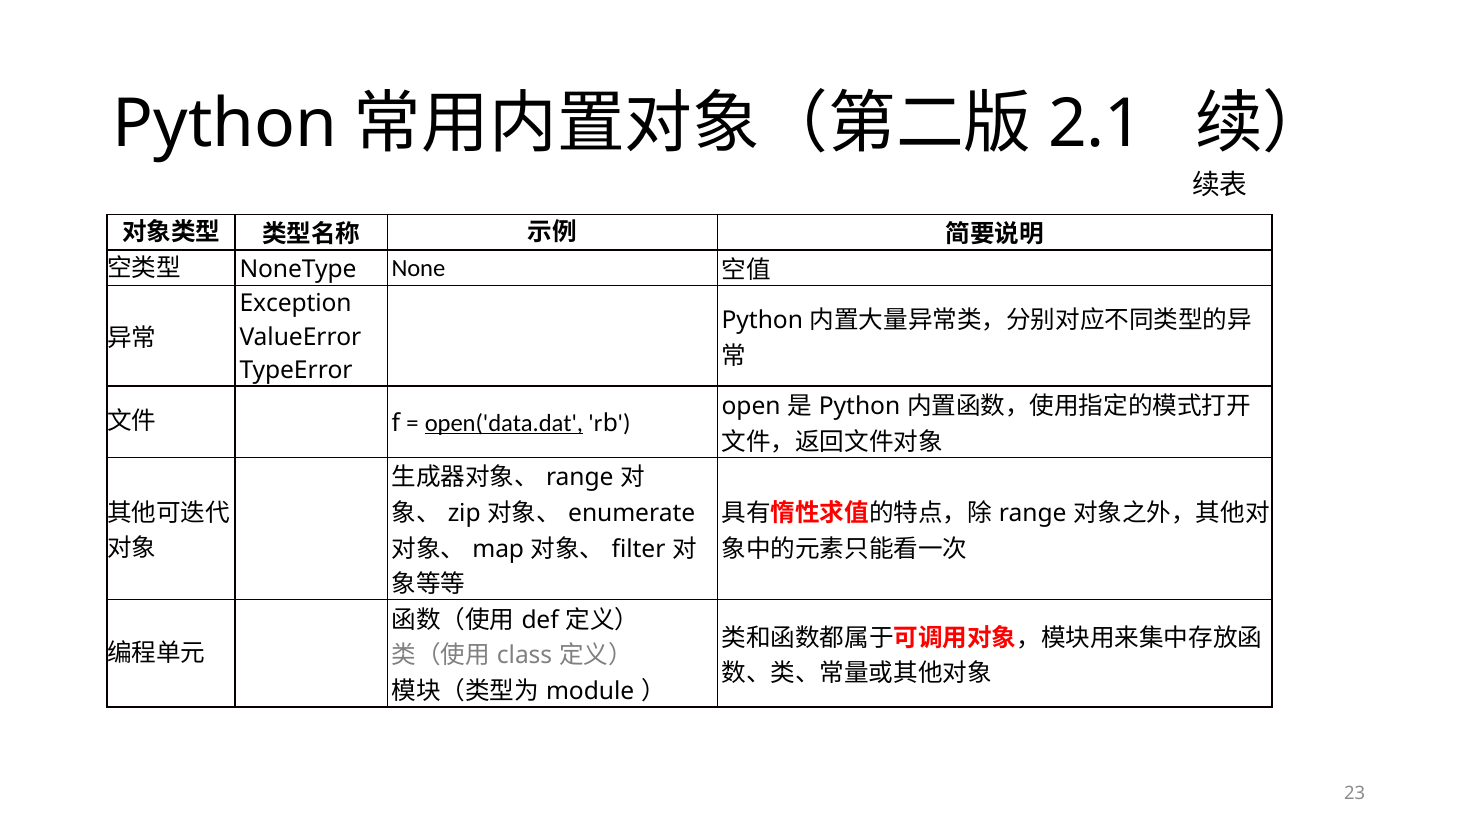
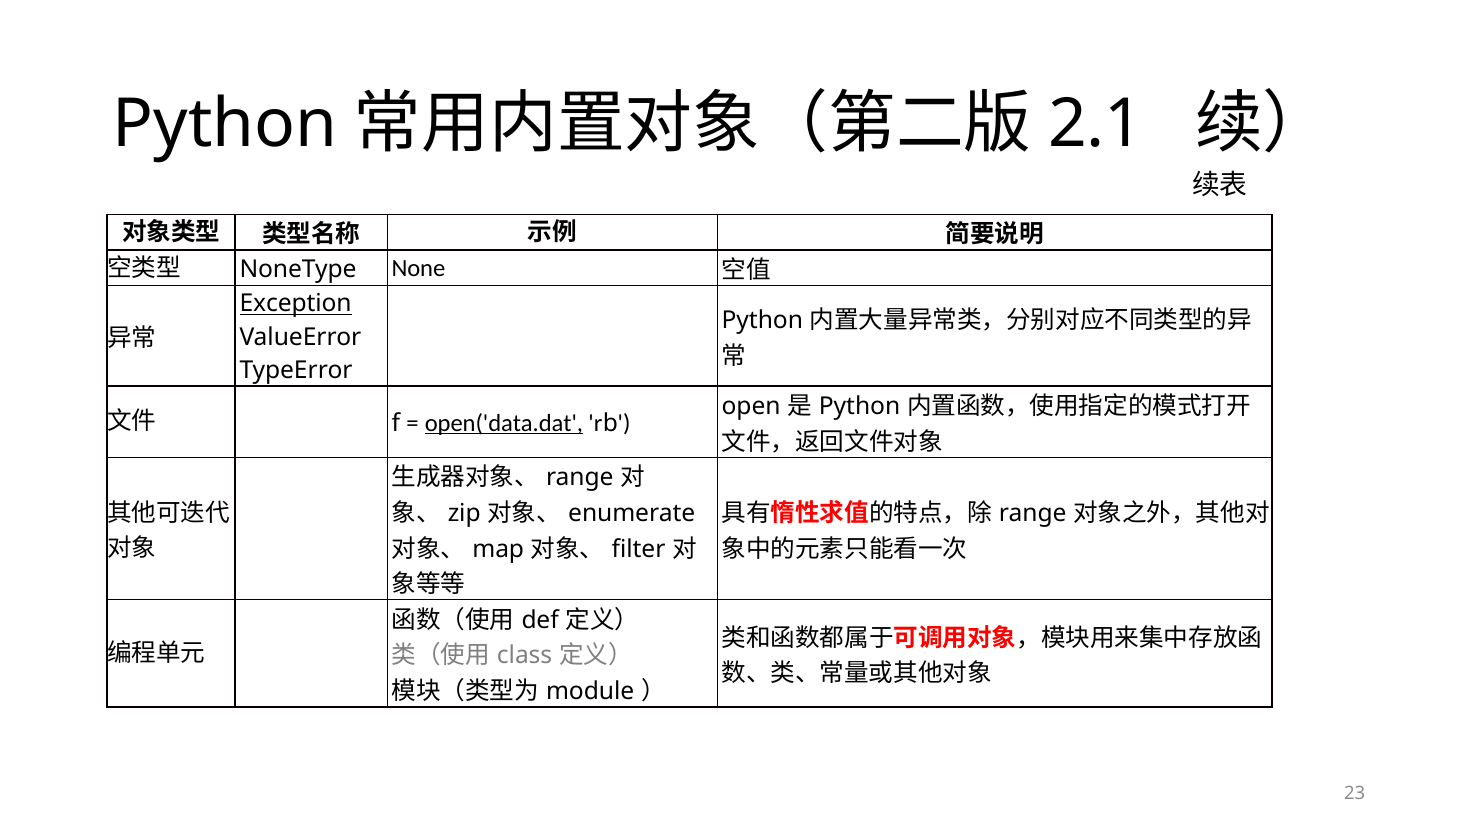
Exception underline: none -> present
